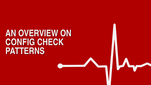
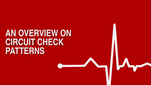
CONFIG: CONFIG -> CIRCUIT
